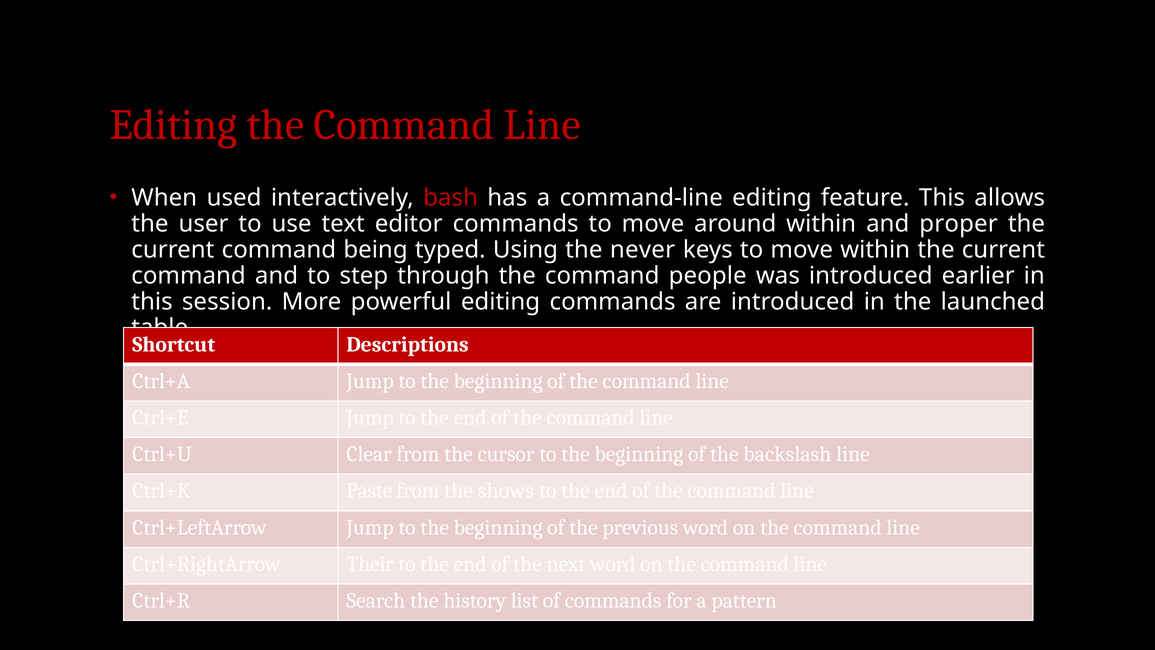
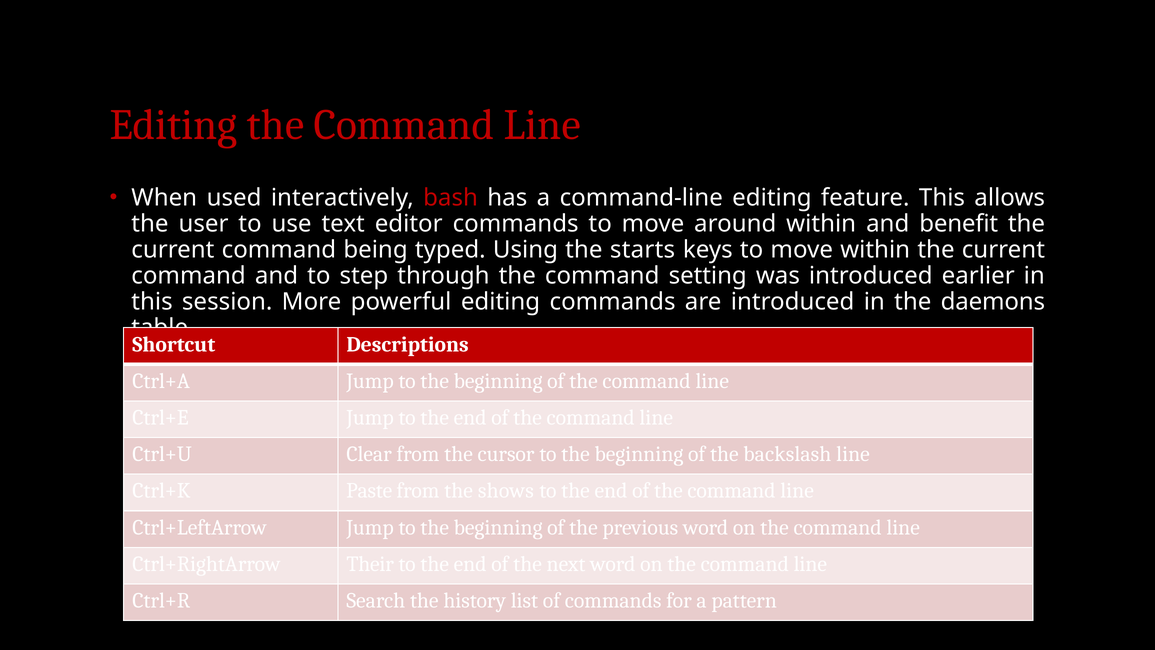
proper: proper -> benefit
never: never -> starts
people: people -> setting
launched: launched -> daemons
